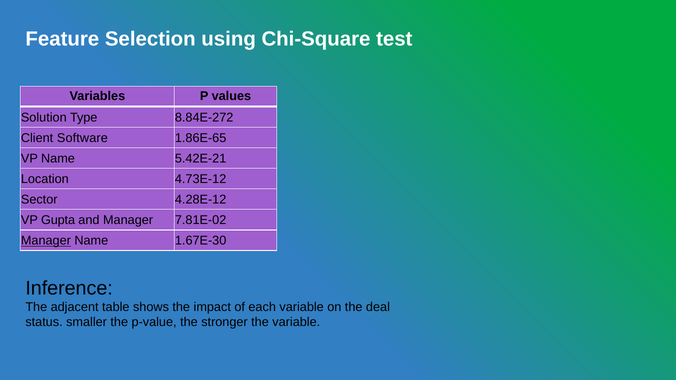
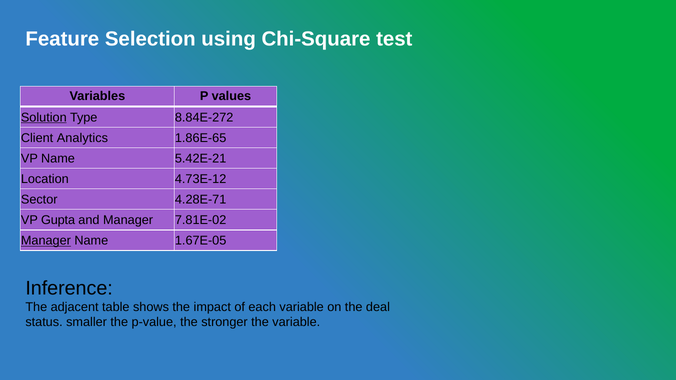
Solution underline: none -> present
Software: Software -> Analytics
4.28E-12: 4.28E-12 -> 4.28E-71
1.67E-30: 1.67E-30 -> 1.67E-05
